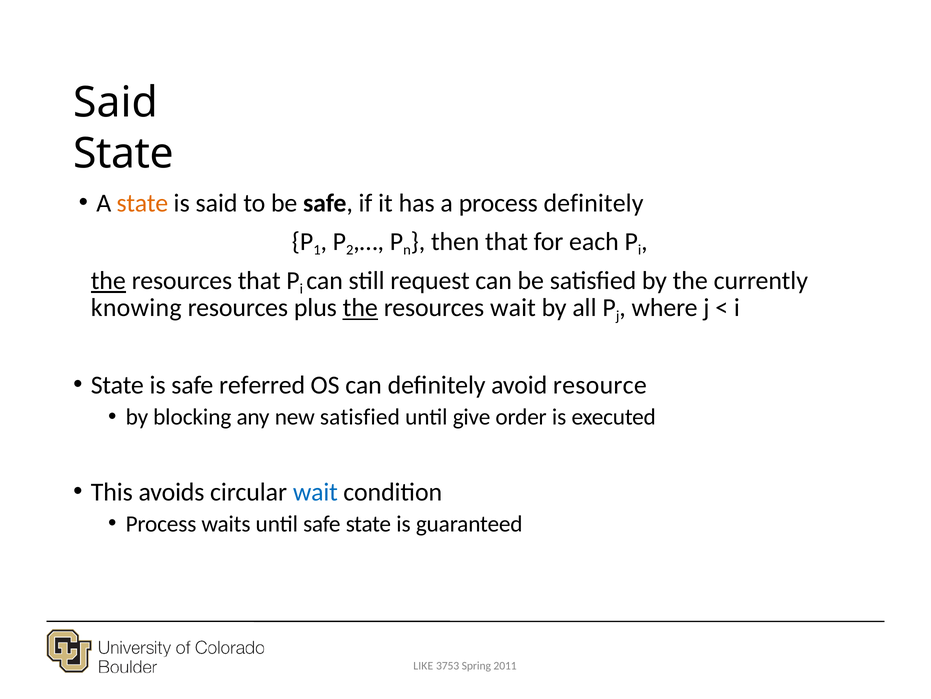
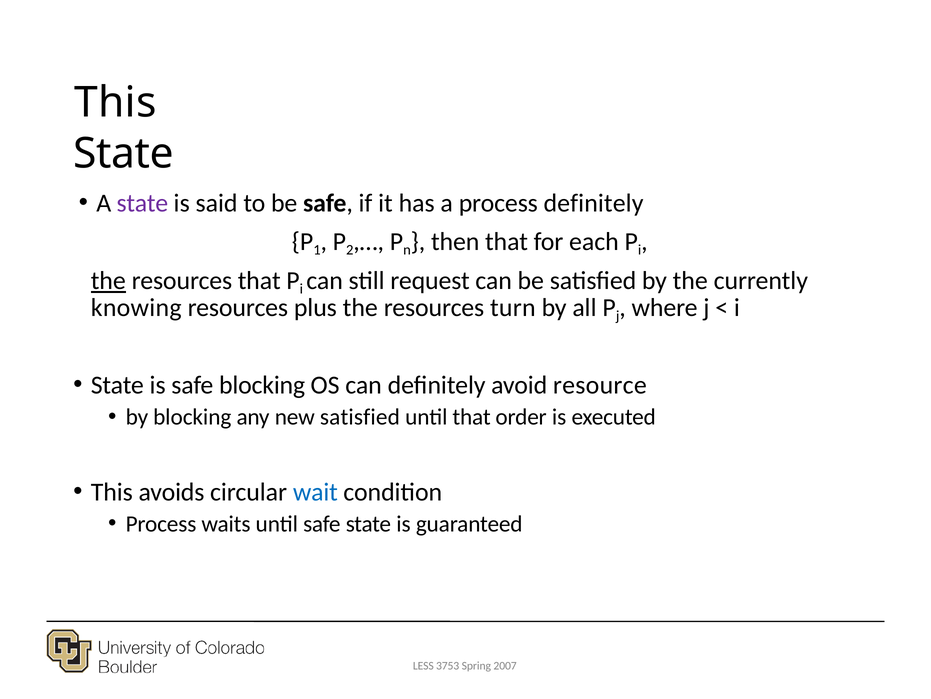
Said at (116, 102): Said -> This
state at (142, 203) colour: orange -> purple
the at (360, 308) underline: present -> none
resources wait: wait -> turn
safe referred: referred -> blocking
until give: give -> that
LIKE: LIKE -> LESS
2011: 2011 -> 2007
